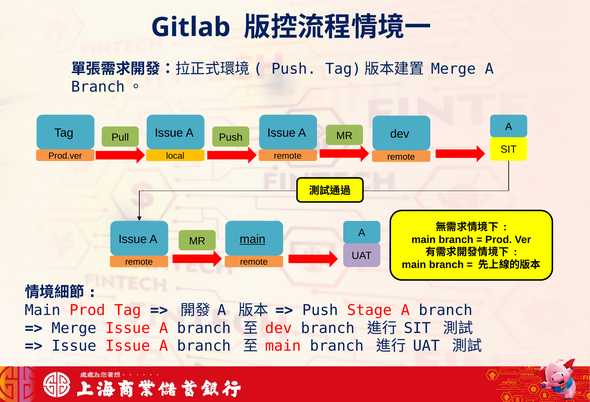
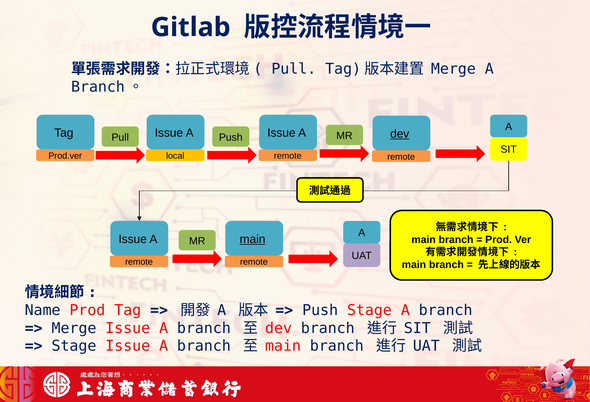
Push at (294, 69): Push -> Pull
dev at (400, 134) underline: none -> present
Main at (43, 310): Main -> Name
Issue at (74, 345): Issue -> Stage
